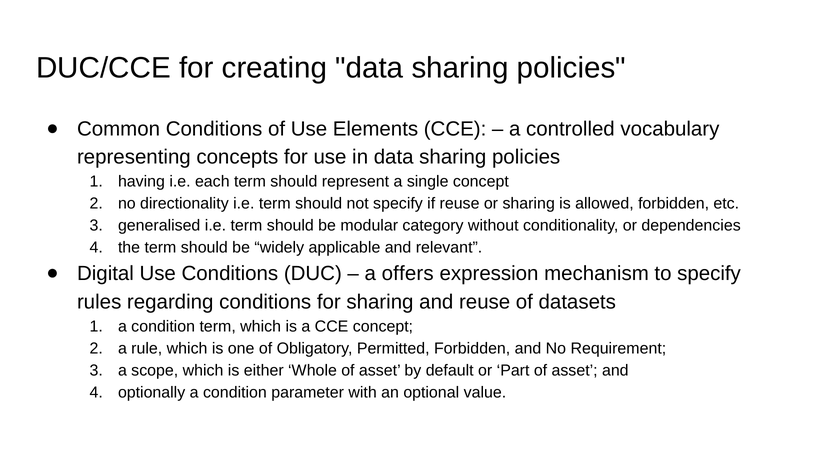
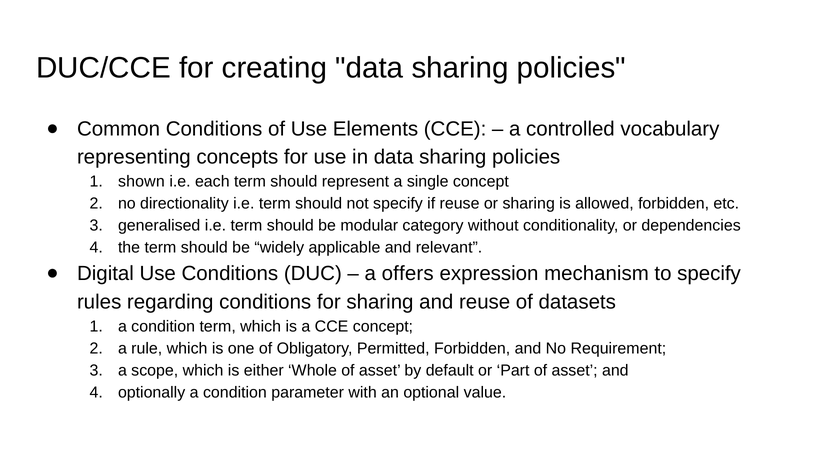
having: having -> shown
